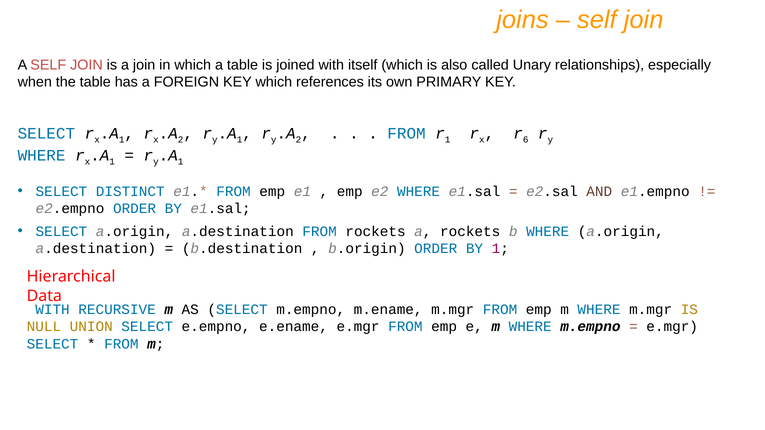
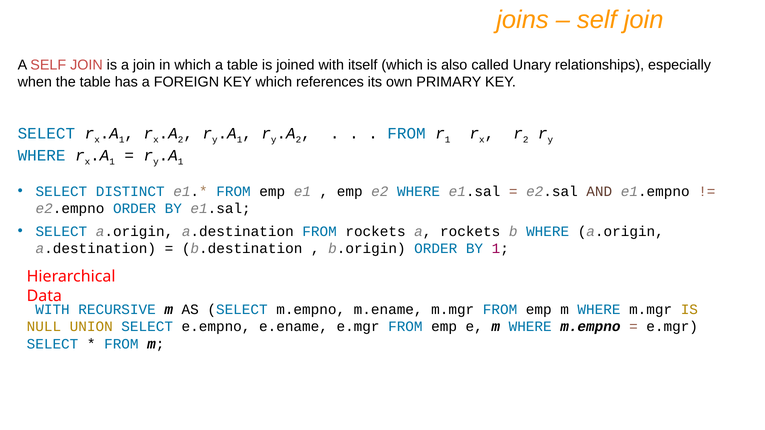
6 at (526, 140): 6 -> 2
